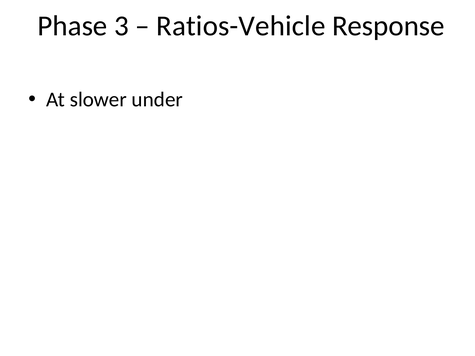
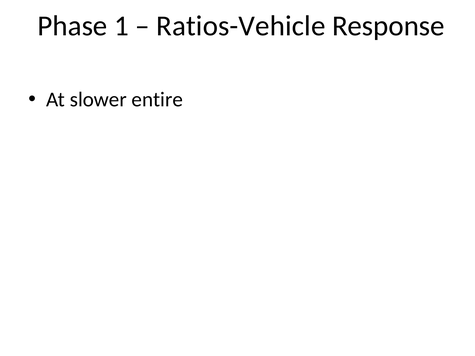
3: 3 -> 1
under: under -> entire
